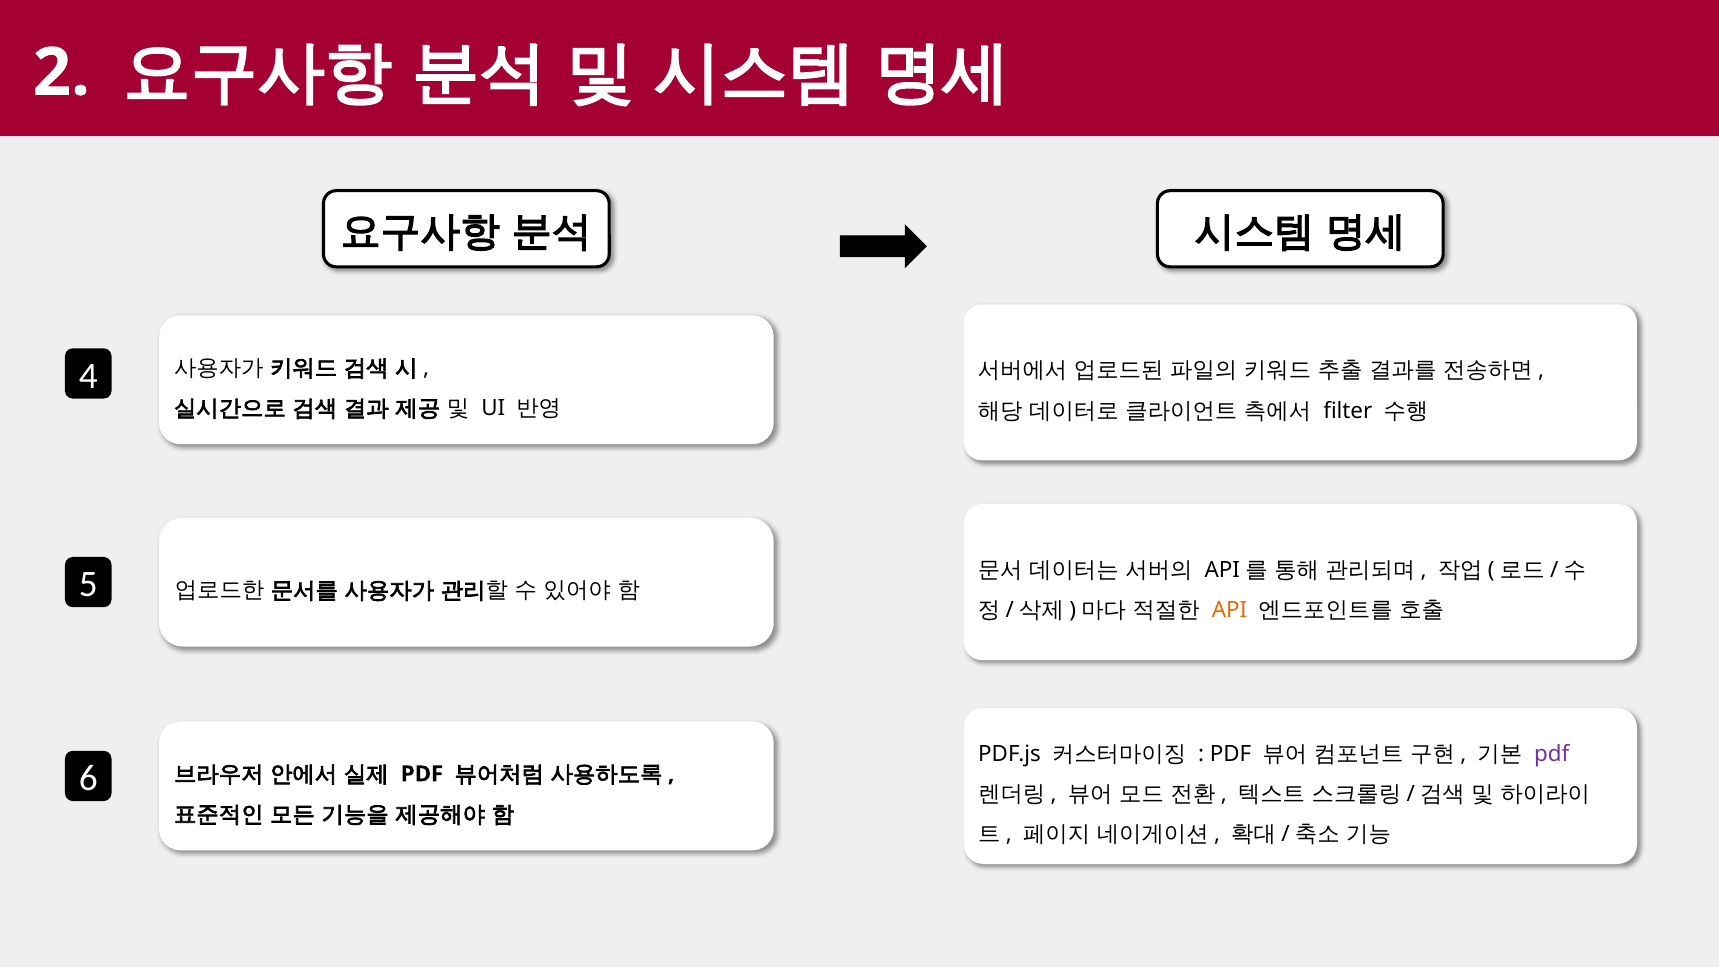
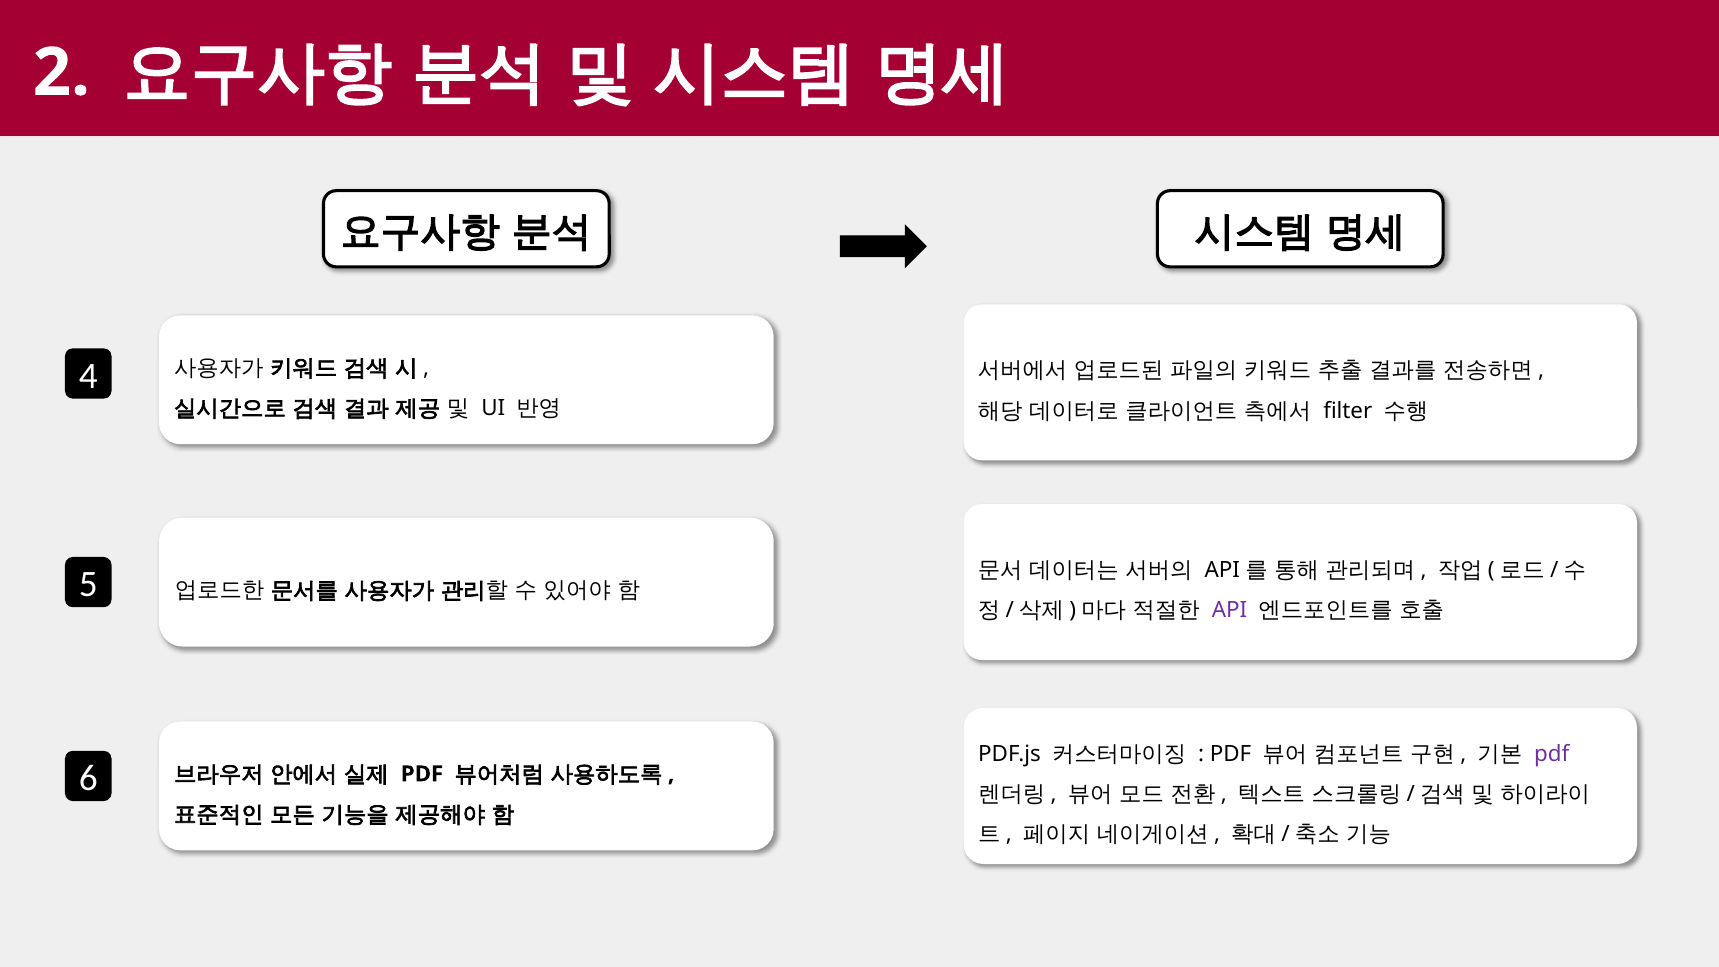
API colour: orange -> purple
